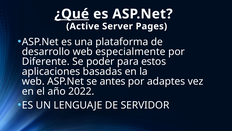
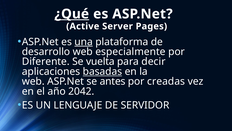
una underline: none -> present
poder: poder -> vuelta
estos: estos -> decir
basadas underline: none -> present
adaptes: adaptes -> creadas
2022: 2022 -> 2042
